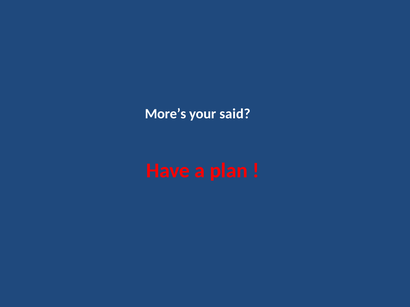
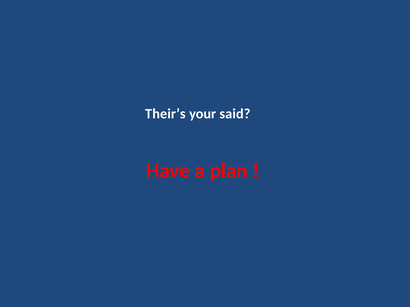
More’s: More’s -> Their’s
